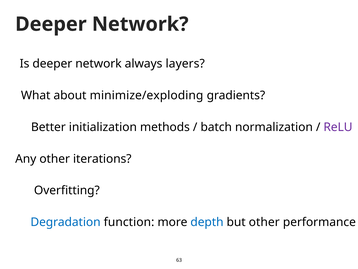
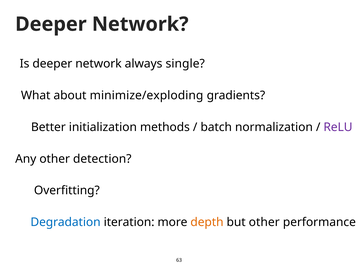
layers: layers -> single
iterations: iterations -> detection
function: function -> iteration
depth colour: blue -> orange
